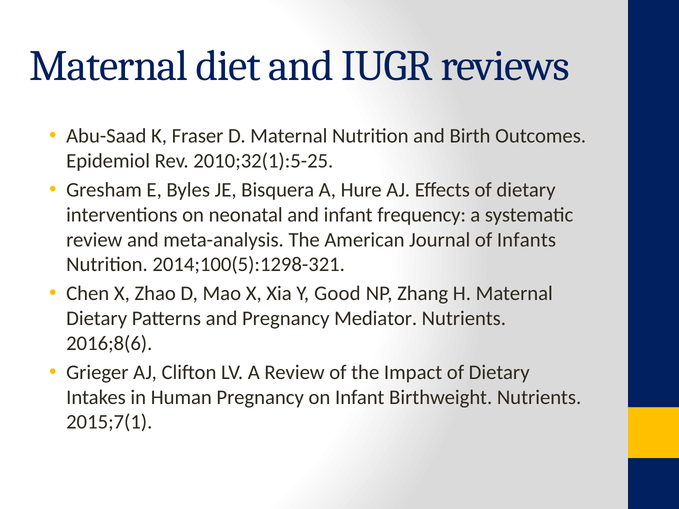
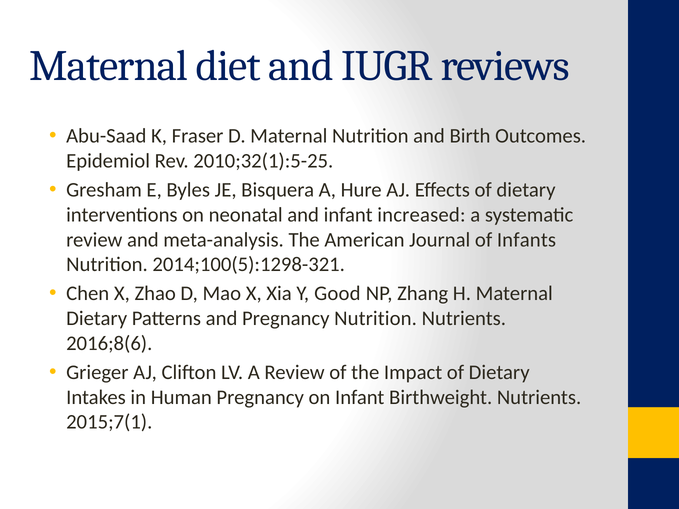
frequency: frequency -> increased
Pregnancy Mediator: Mediator -> Nutrition
